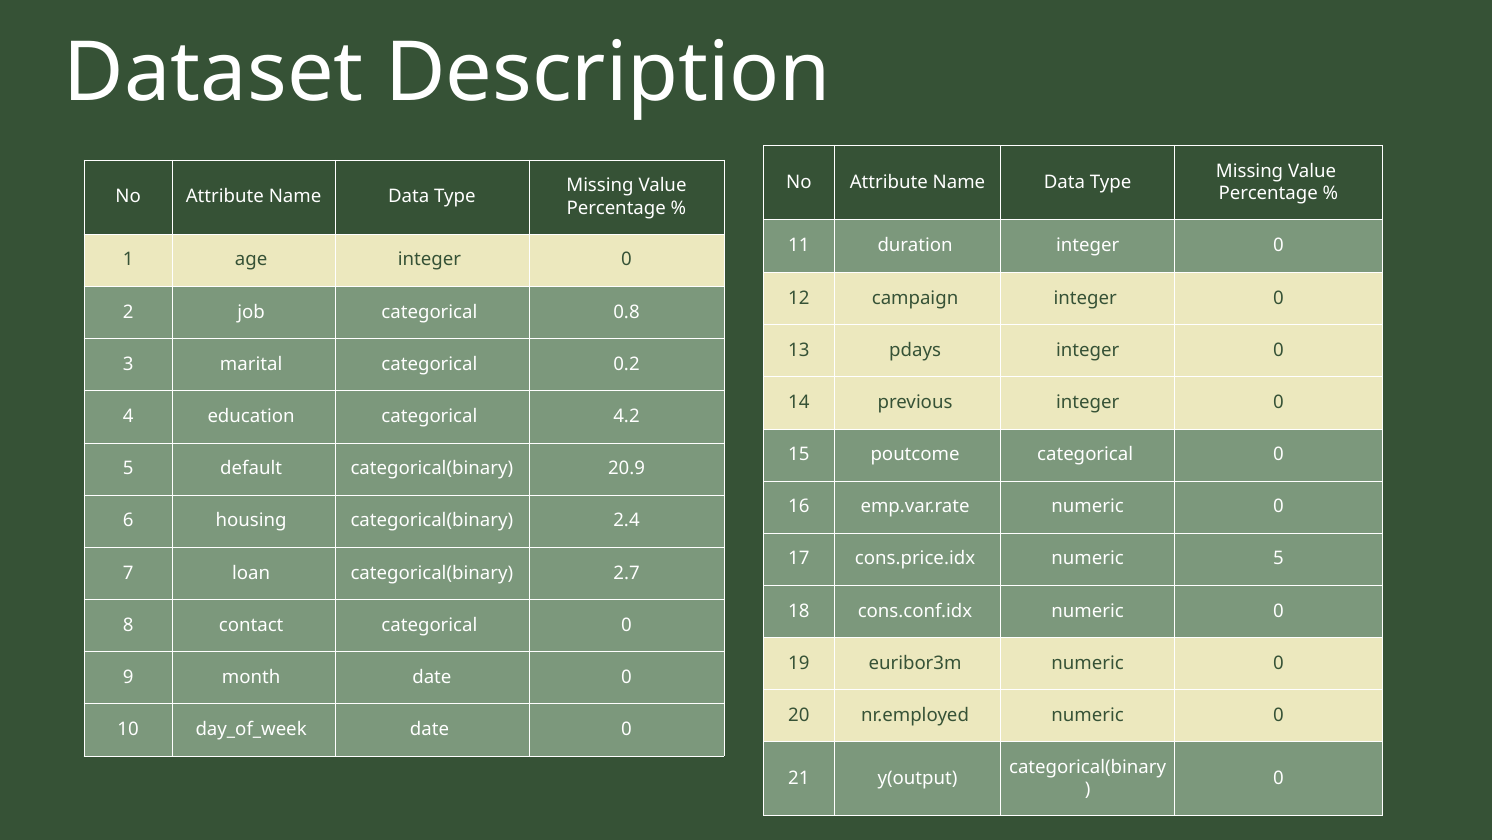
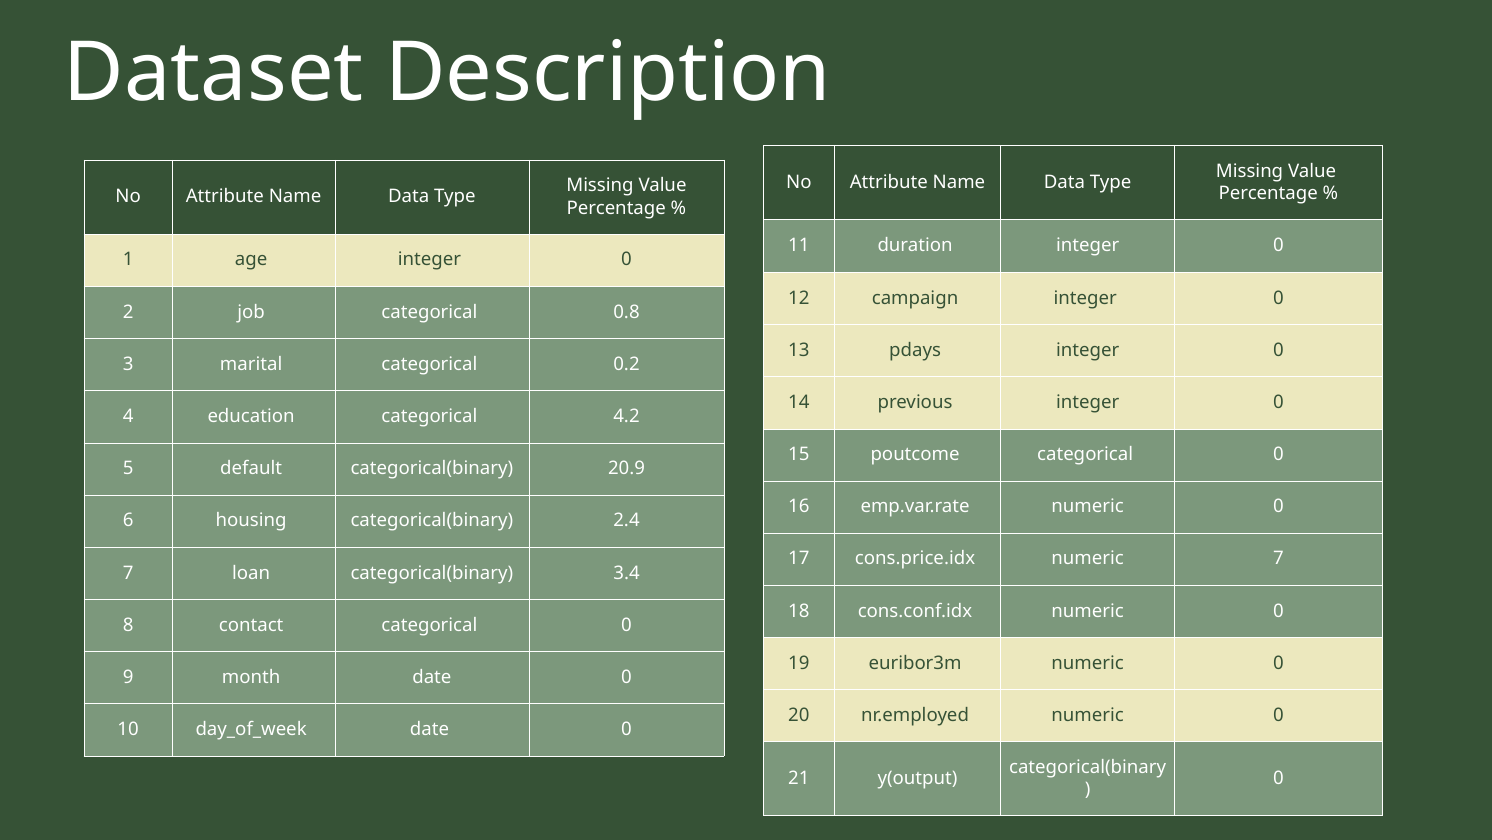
numeric 5: 5 -> 7
2.7: 2.7 -> 3.4
